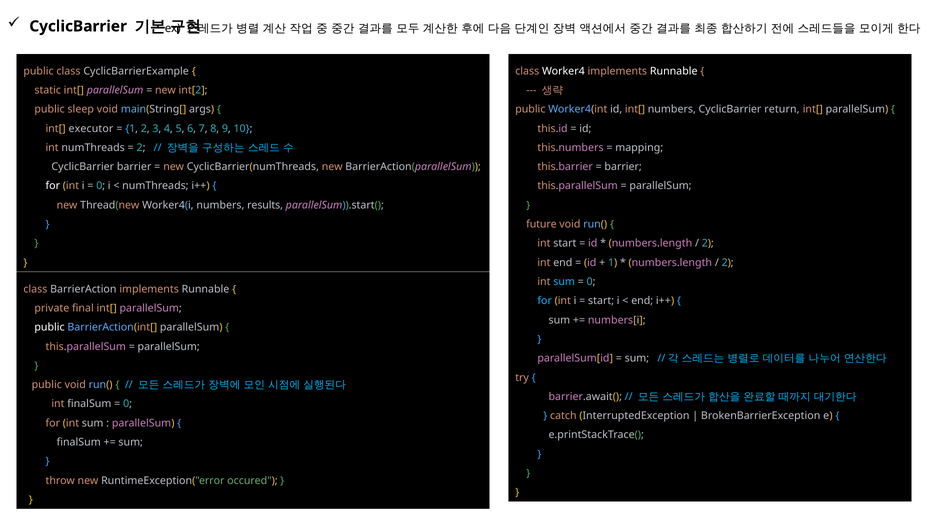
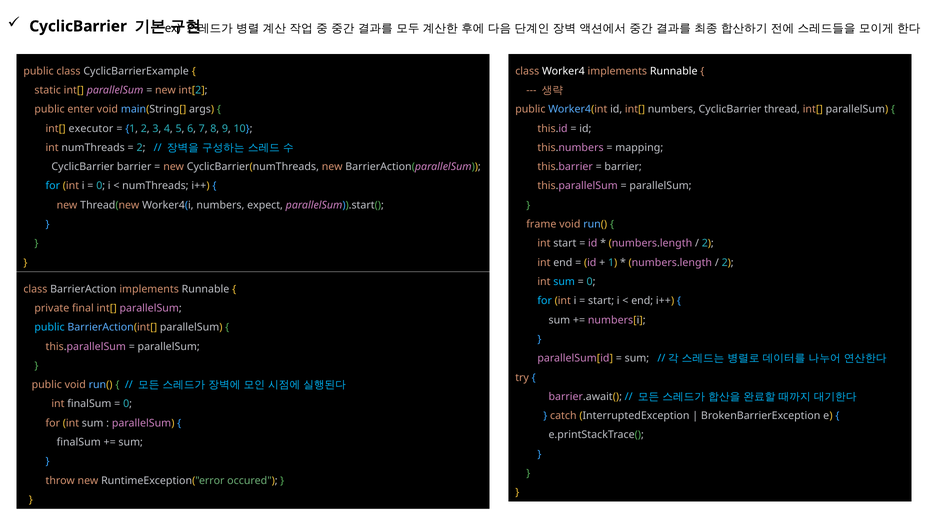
sleep: sleep -> enter
return: return -> thread
for at (53, 186) colour: white -> light blue
results: results -> expect
future: future -> frame
public at (50, 327) colour: white -> light blue
